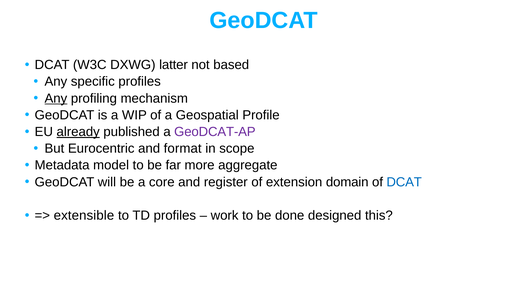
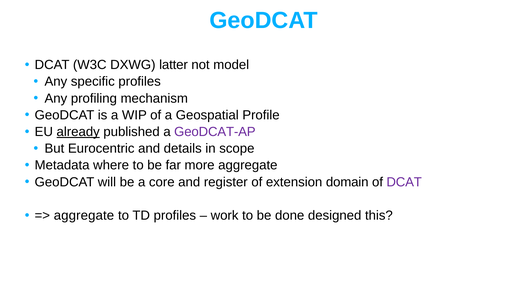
based: based -> model
Any at (56, 98) underline: present -> none
format: format -> details
model: model -> where
DCAT at (404, 182) colour: blue -> purple
extensible at (84, 215): extensible -> aggregate
